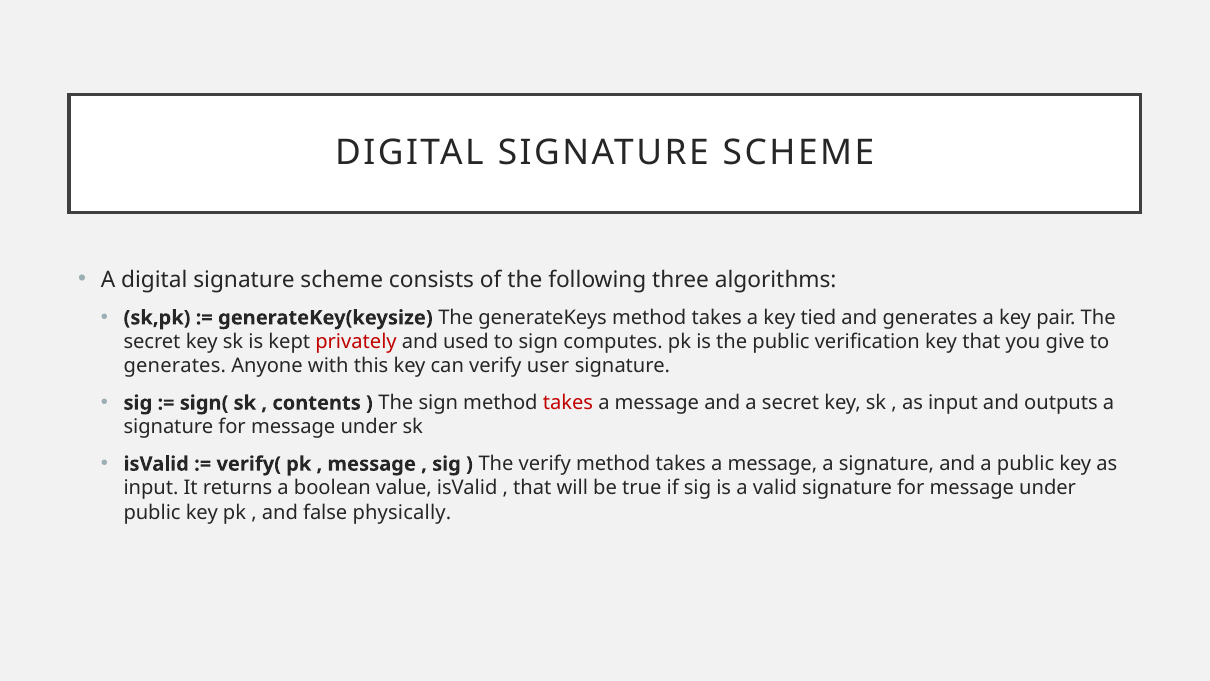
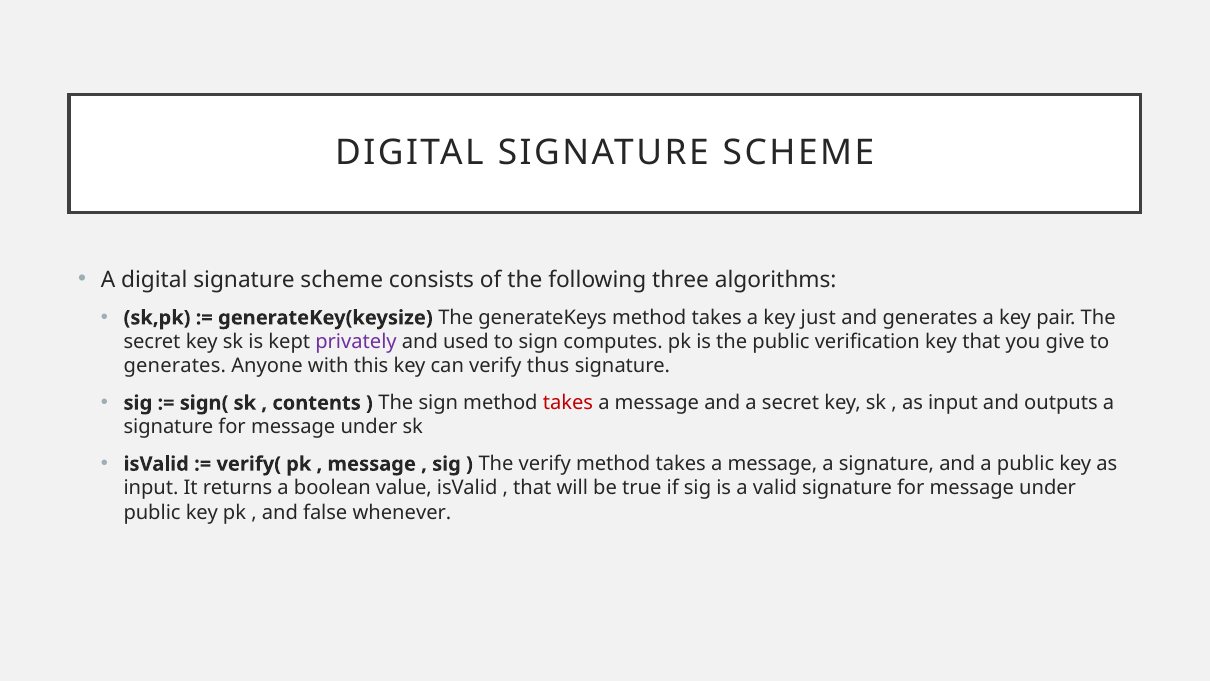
tied: tied -> just
privately colour: red -> purple
user: user -> thus
physically: physically -> whenever
